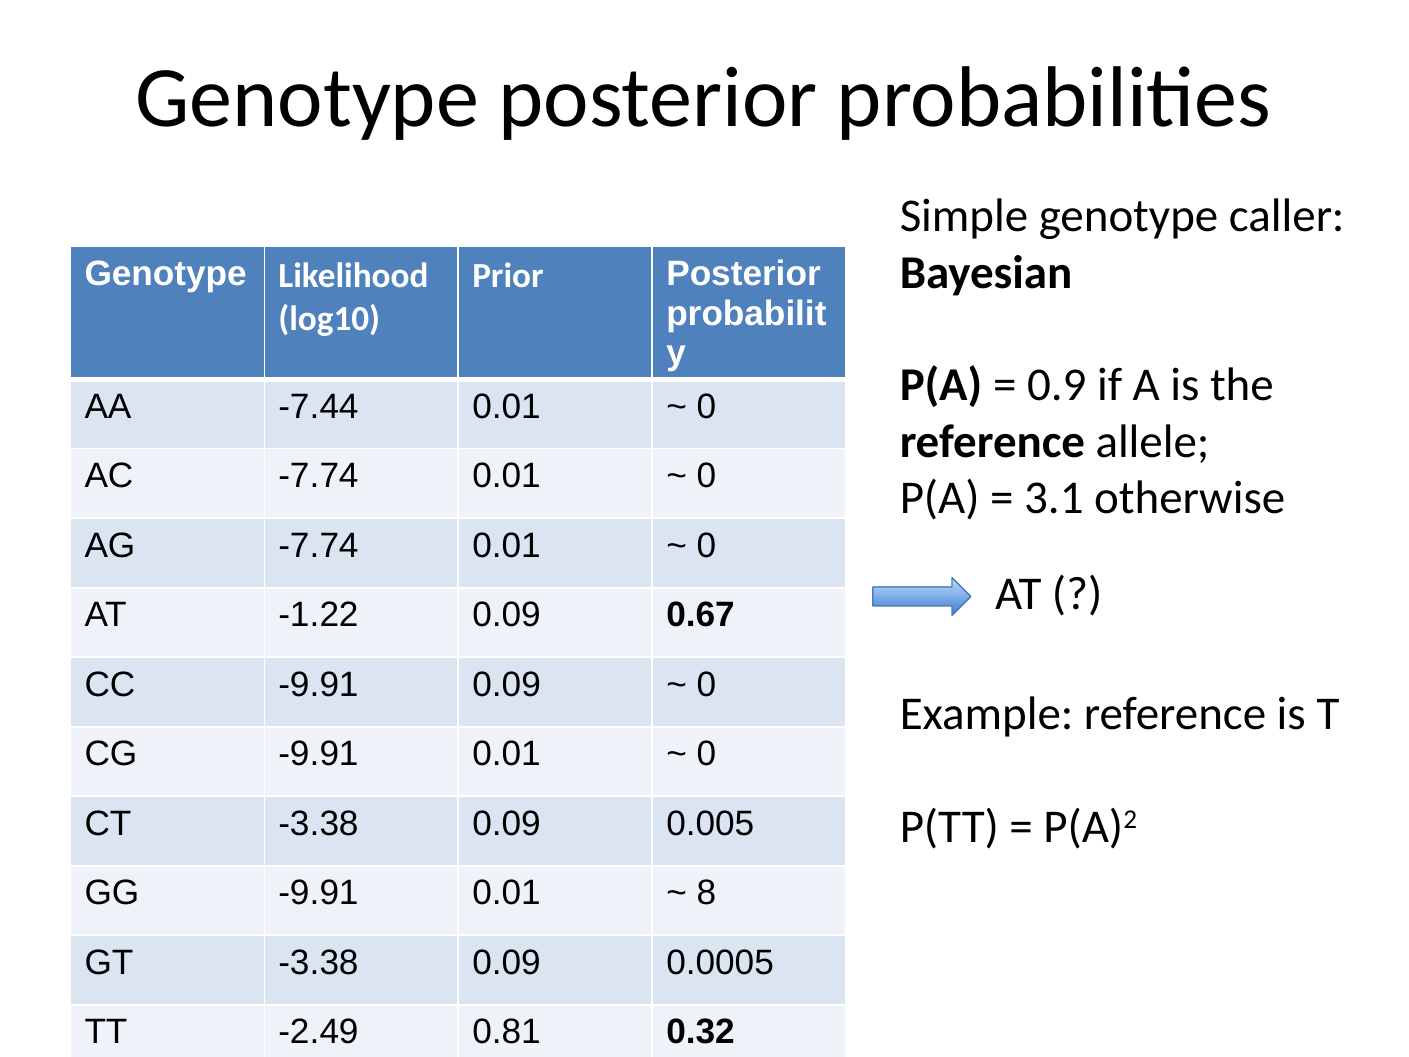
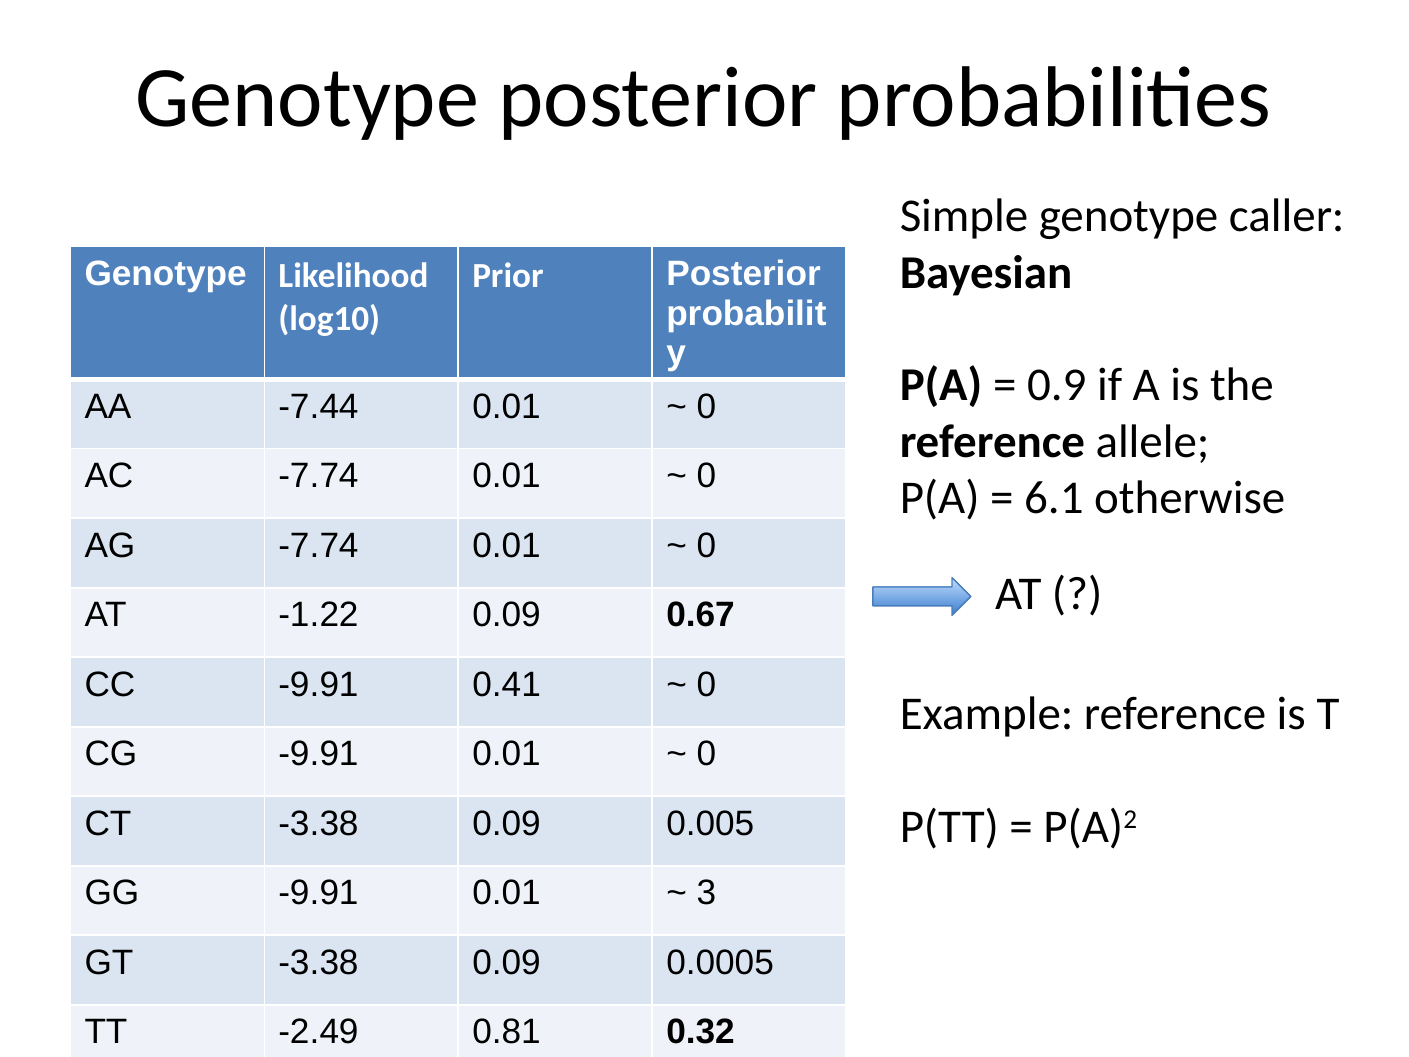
3.1: 3.1 -> 6.1
-9.91 0.09: 0.09 -> 0.41
8: 8 -> 3
